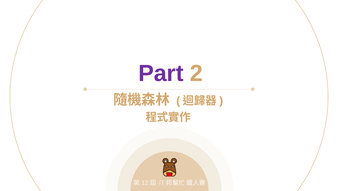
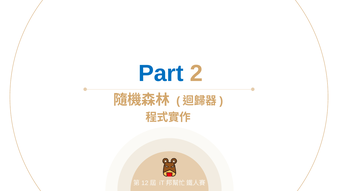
Part colour: purple -> blue
